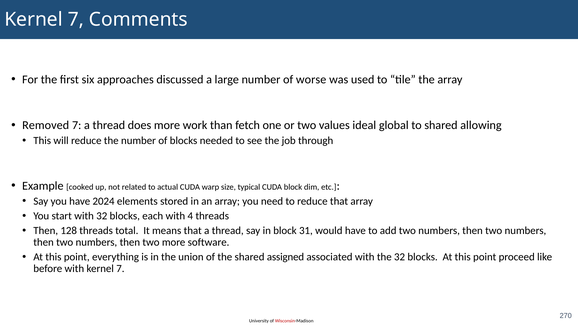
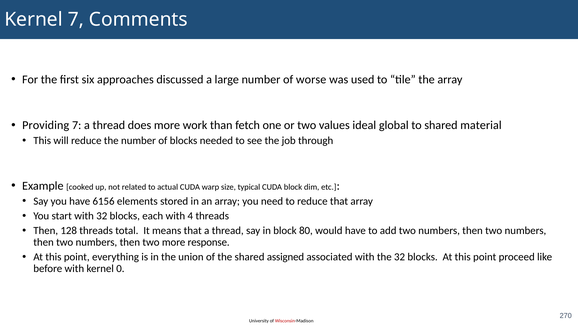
Removed: Removed -> Providing
allowing: allowing -> material
2024: 2024 -> 6156
31: 31 -> 80
software: software -> response
with kernel 7: 7 -> 0
